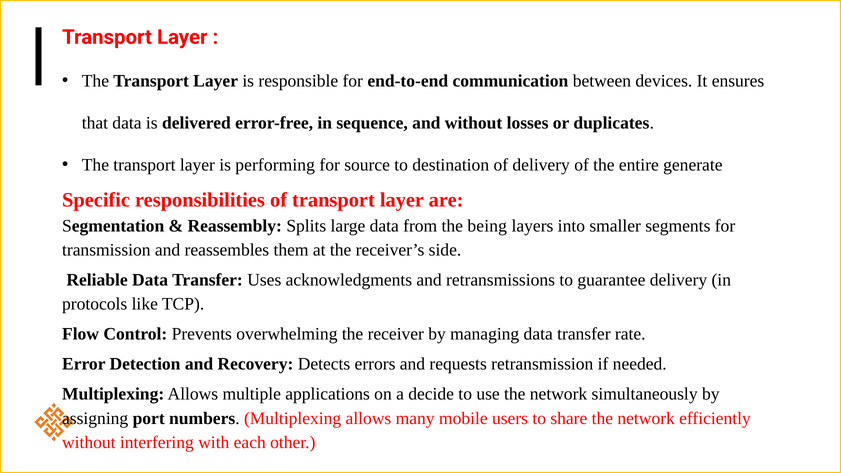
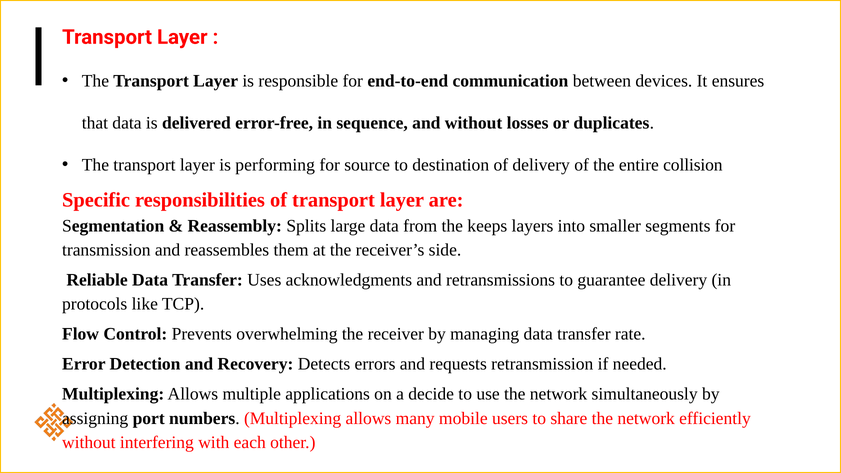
generate: generate -> collision
being: being -> keeps
